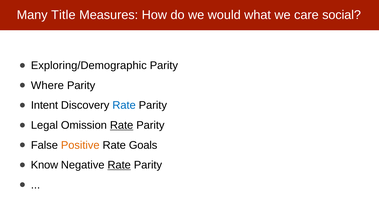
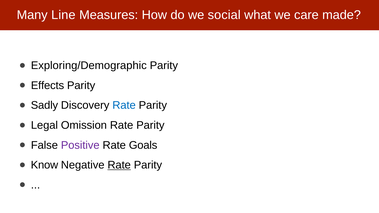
Title: Title -> Line
would: would -> social
social: social -> made
Where: Where -> Effects
Intent: Intent -> Sadly
Rate at (122, 125) underline: present -> none
Positive colour: orange -> purple
